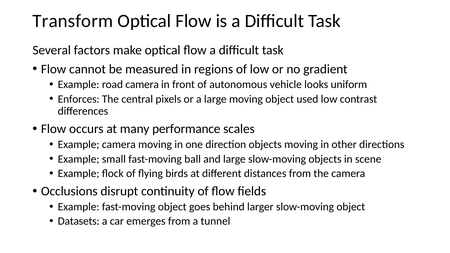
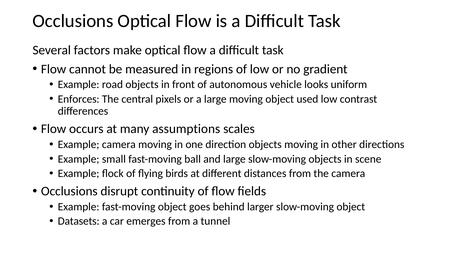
Transform at (73, 21): Transform -> Occlusions
road camera: camera -> objects
performance: performance -> assumptions
